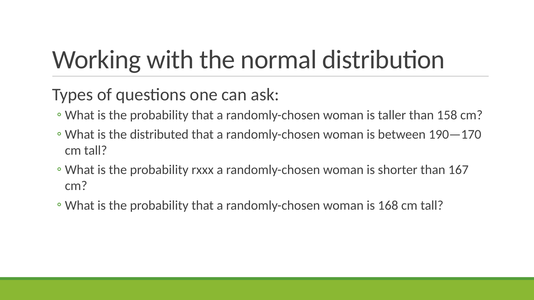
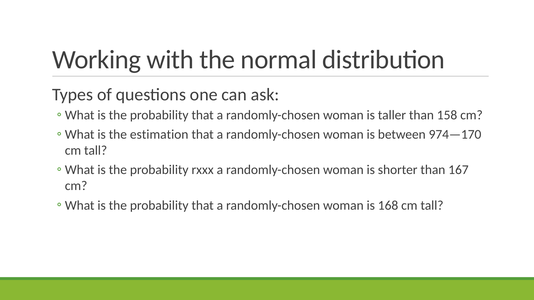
distributed: distributed -> estimation
190—170: 190—170 -> 974—170
